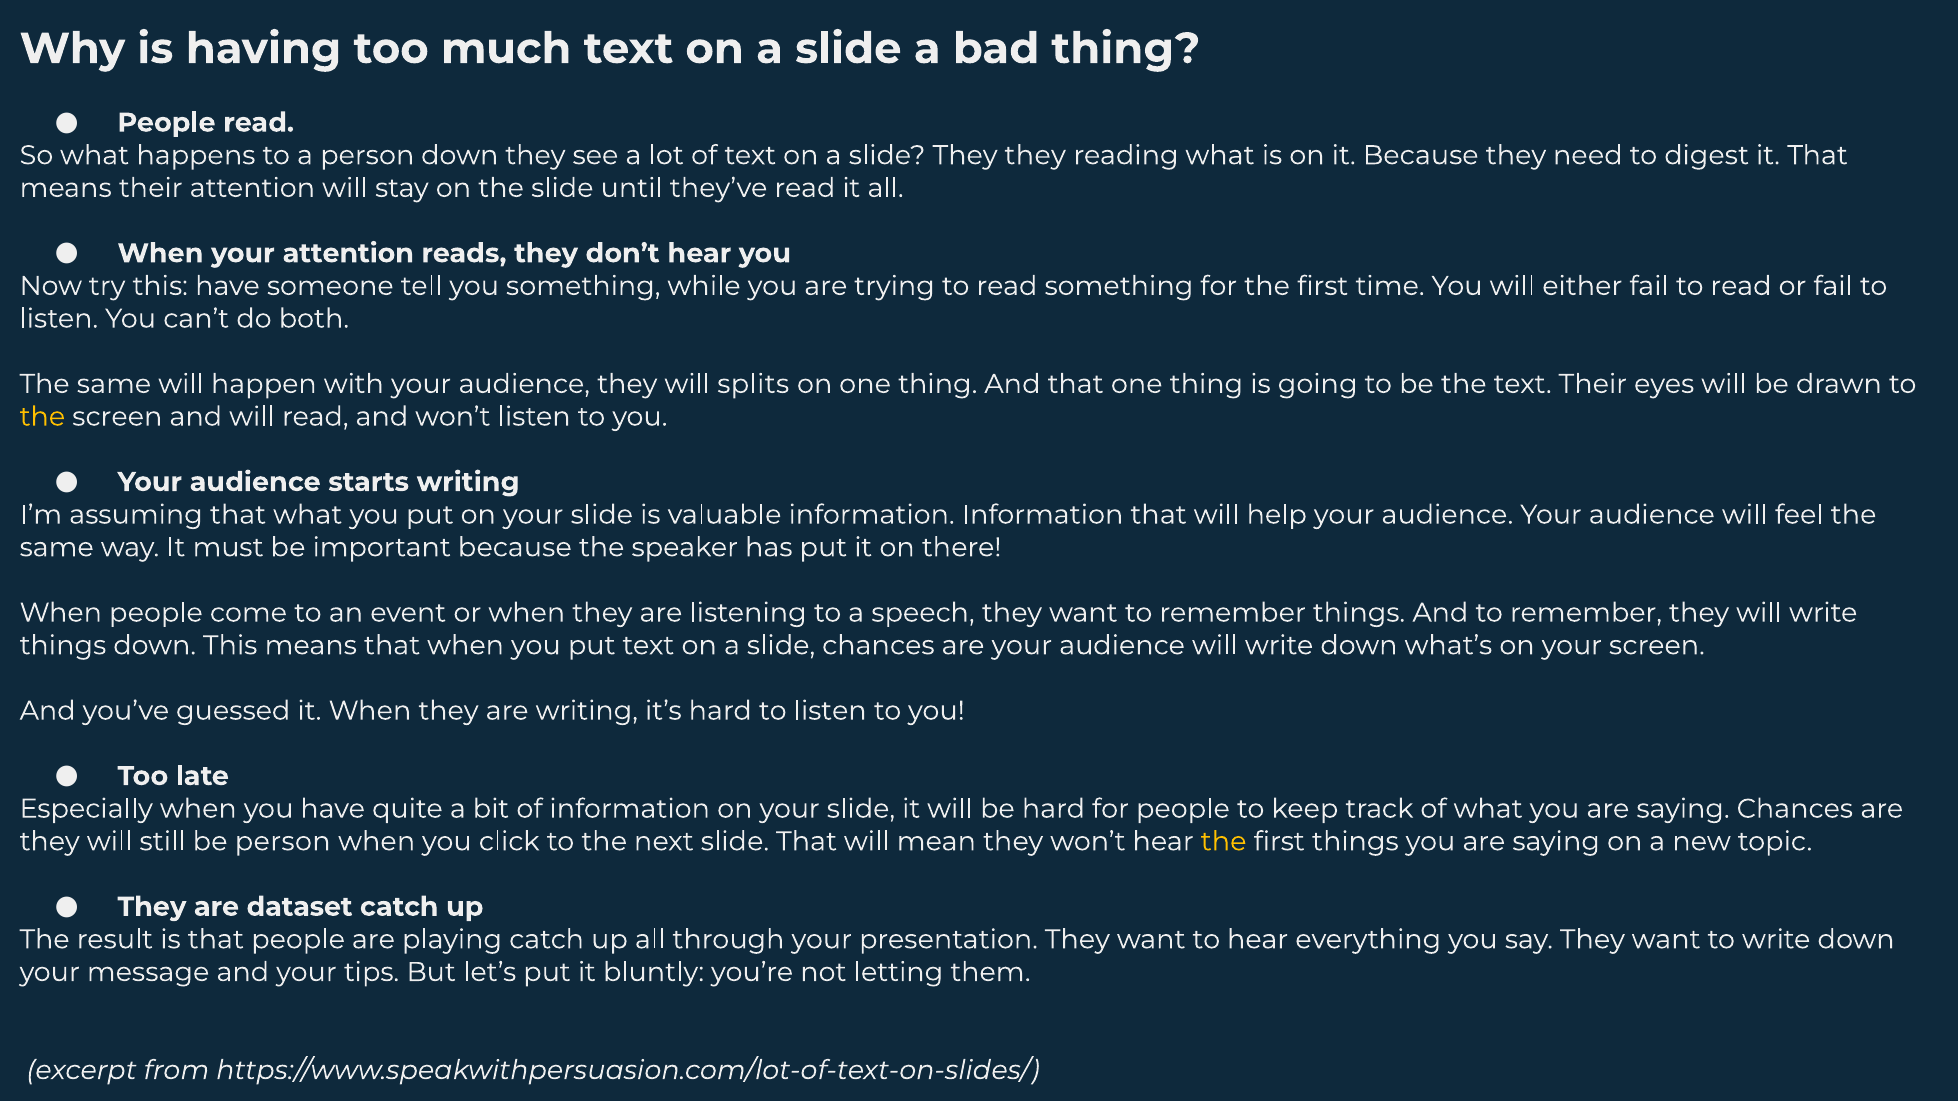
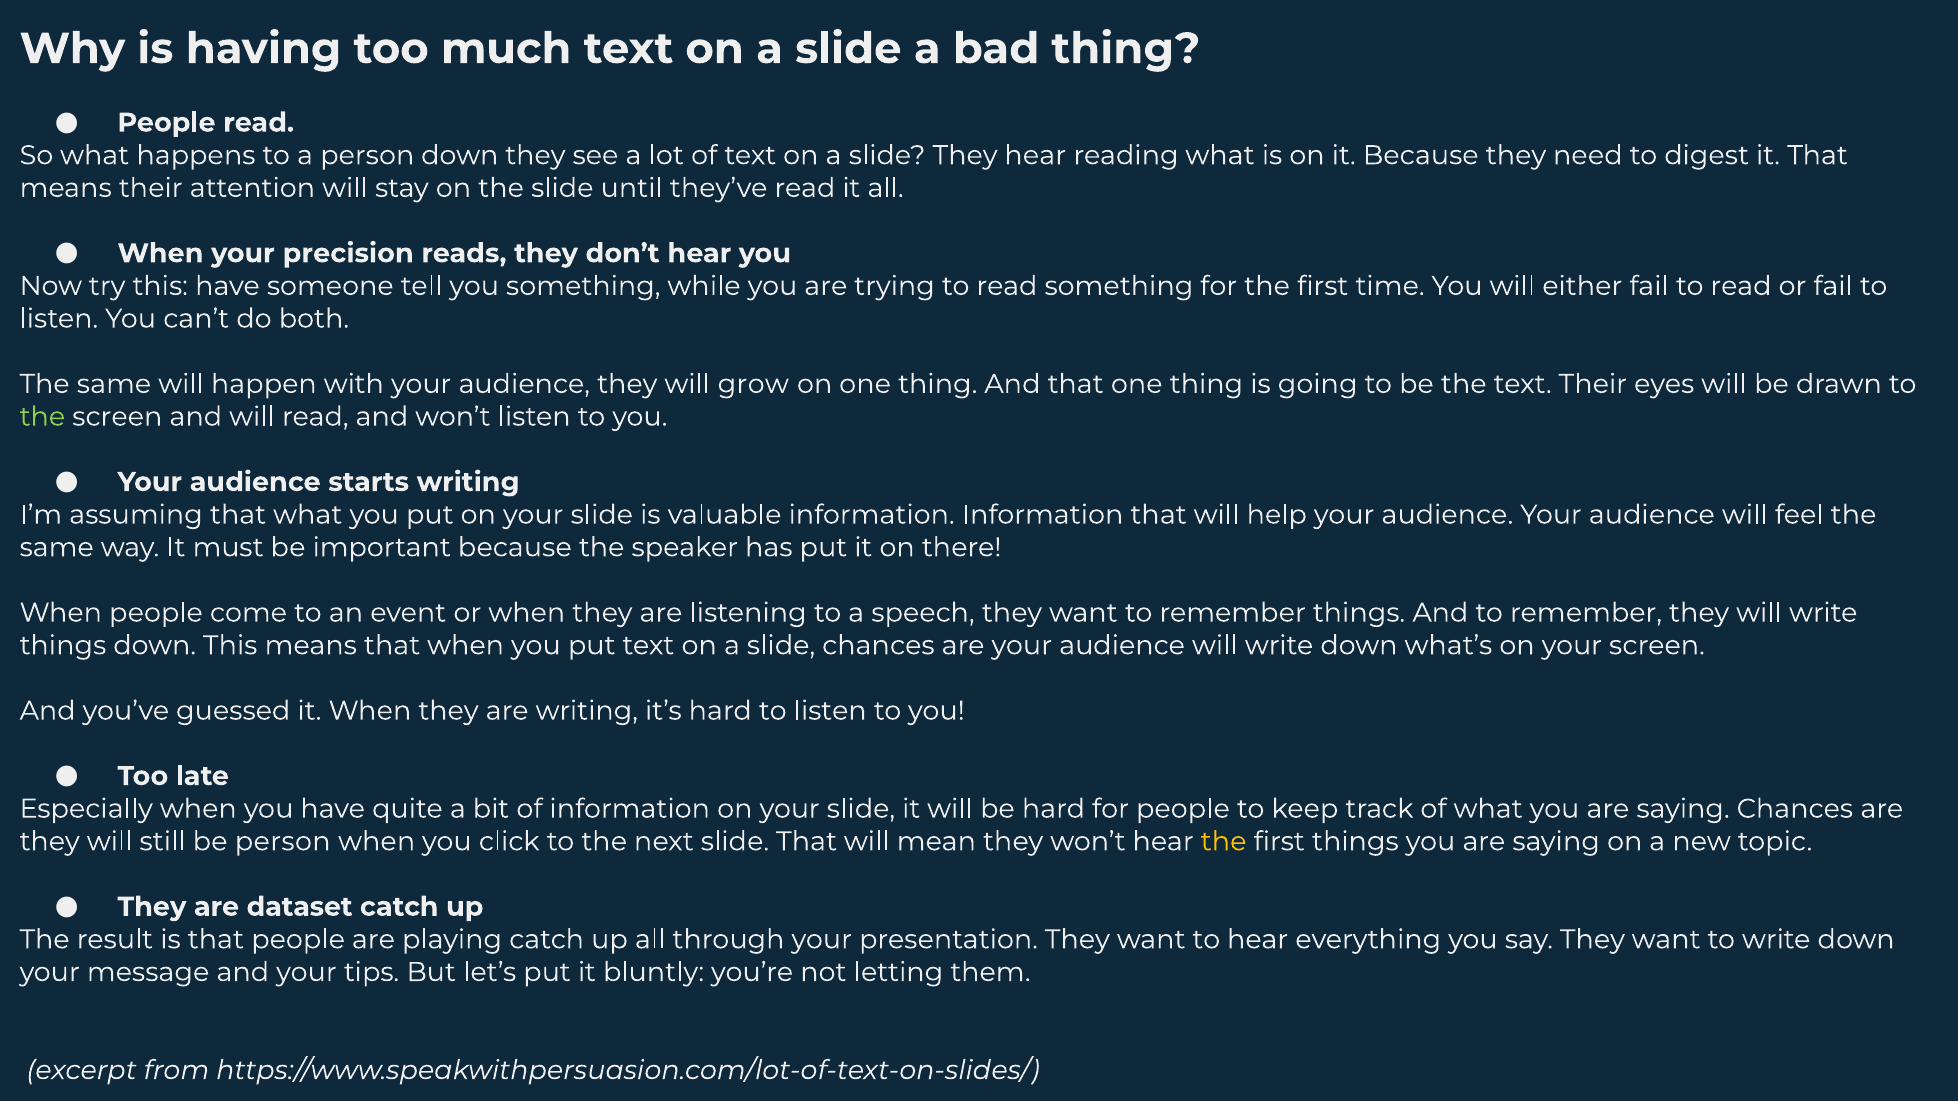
They they: they -> hear
your attention: attention -> precision
splits: splits -> grow
the at (42, 417) colour: yellow -> light green
